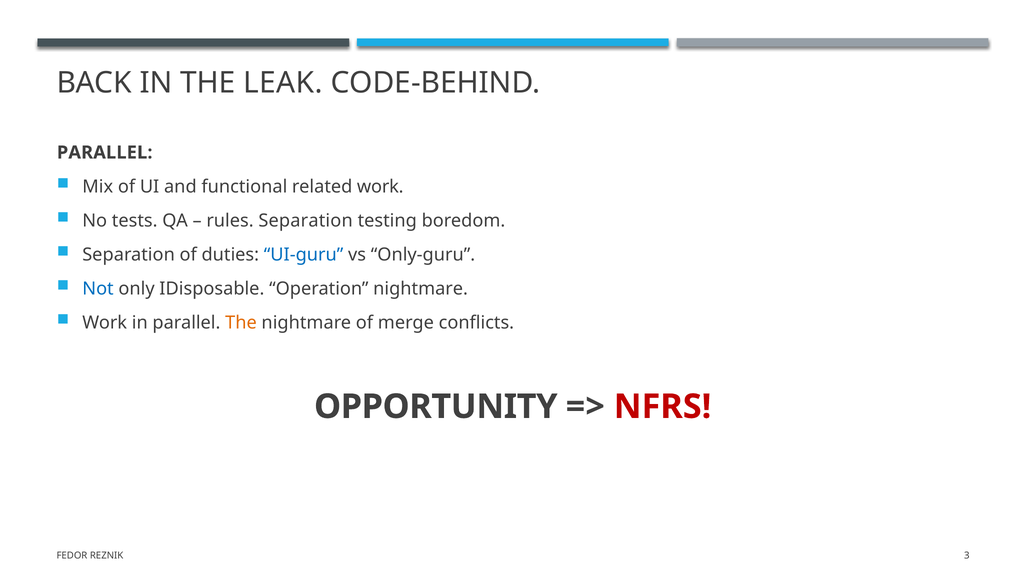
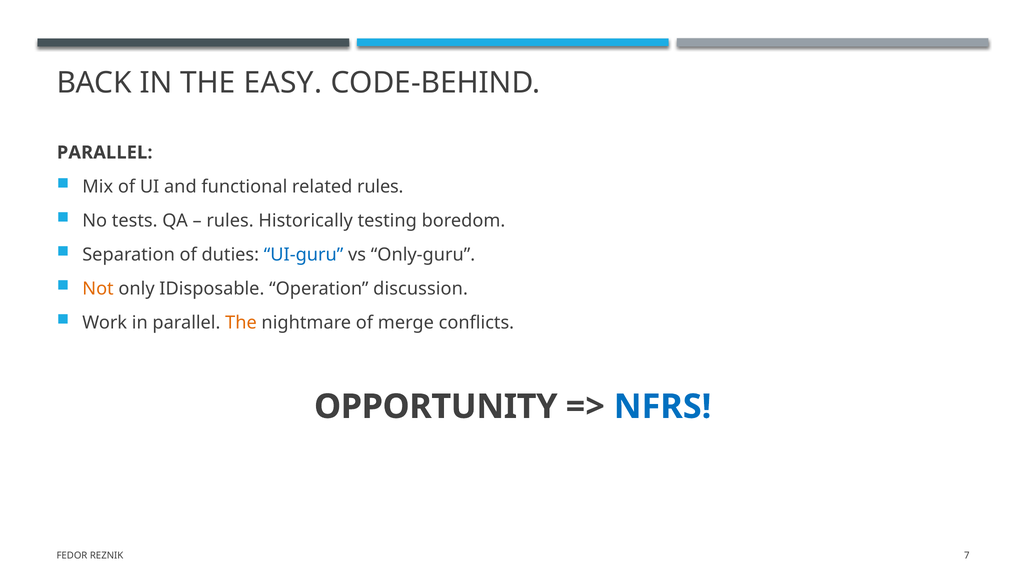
LEAK: LEAK -> EASY
related work: work -> rules
rules Separation: Separation -> Historically
Not colour: blue -> orange
Operation nightmare: nightmare -> discussion
NFRS colour: red -> blue
3: 3 -> 7
